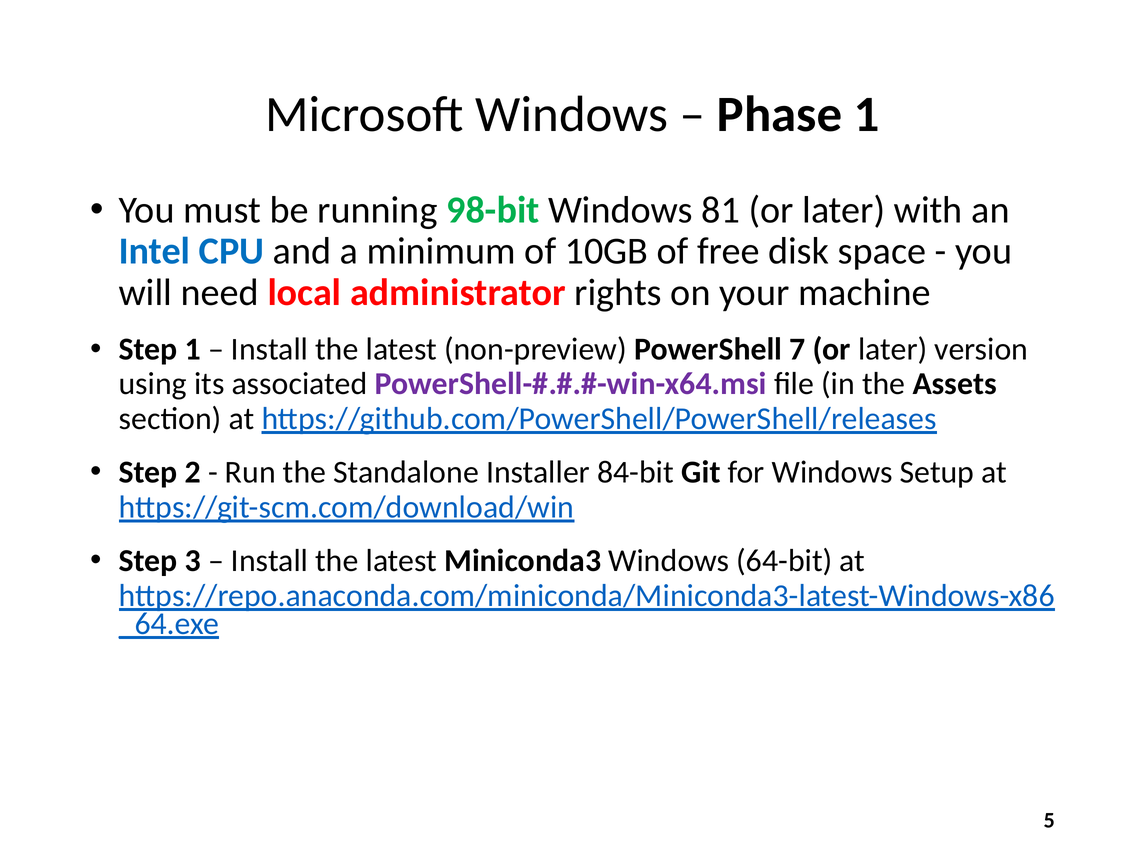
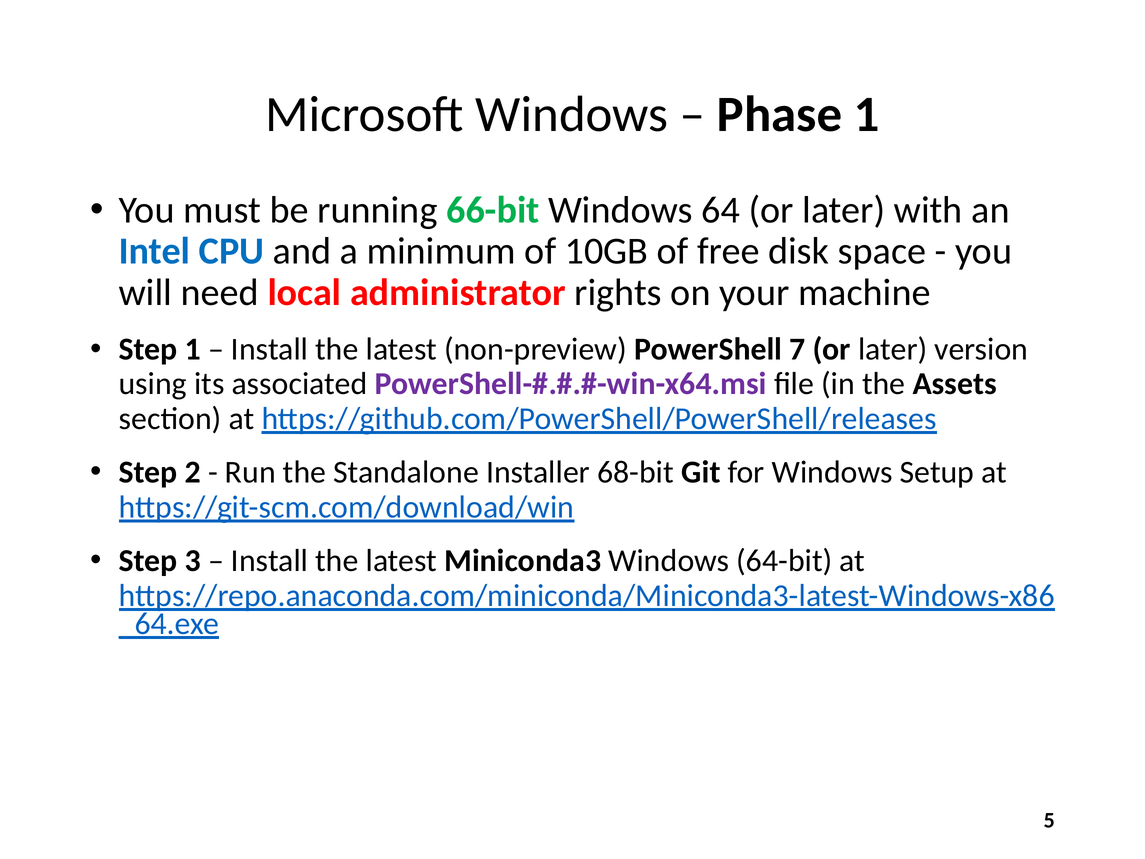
98-bit: 98-bit -> 66-bit
81: 81 -> 64
84-bit: 84-bit -> 68-bit
